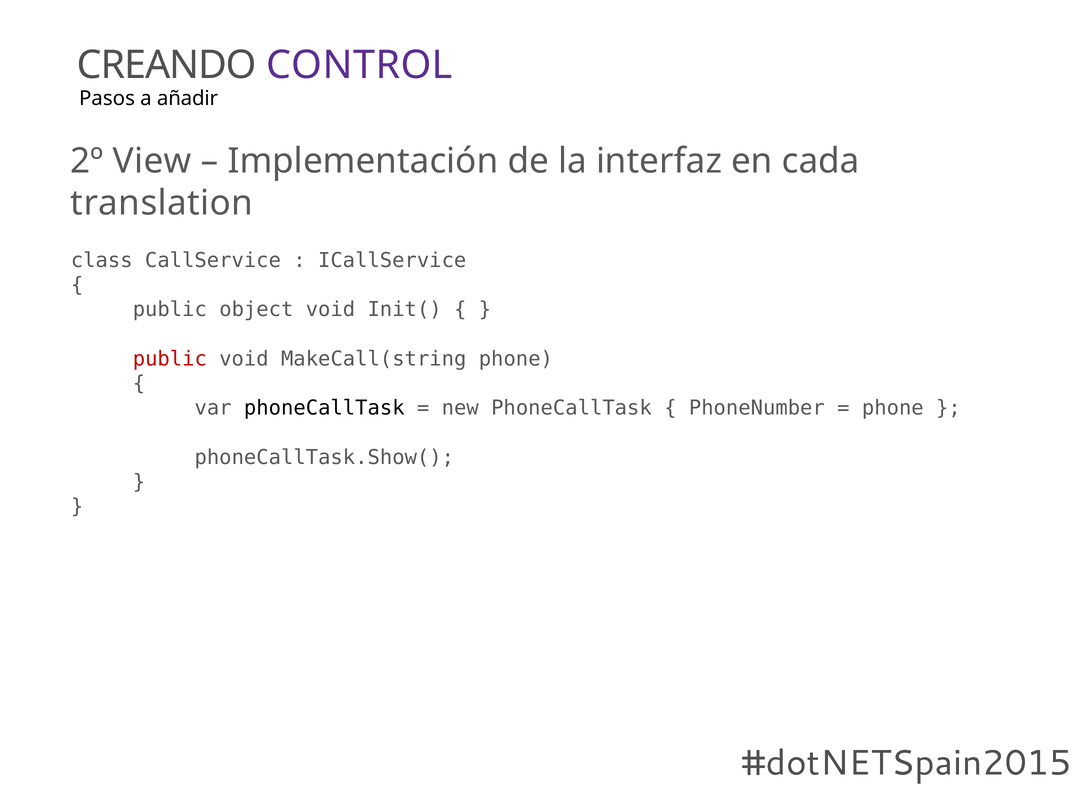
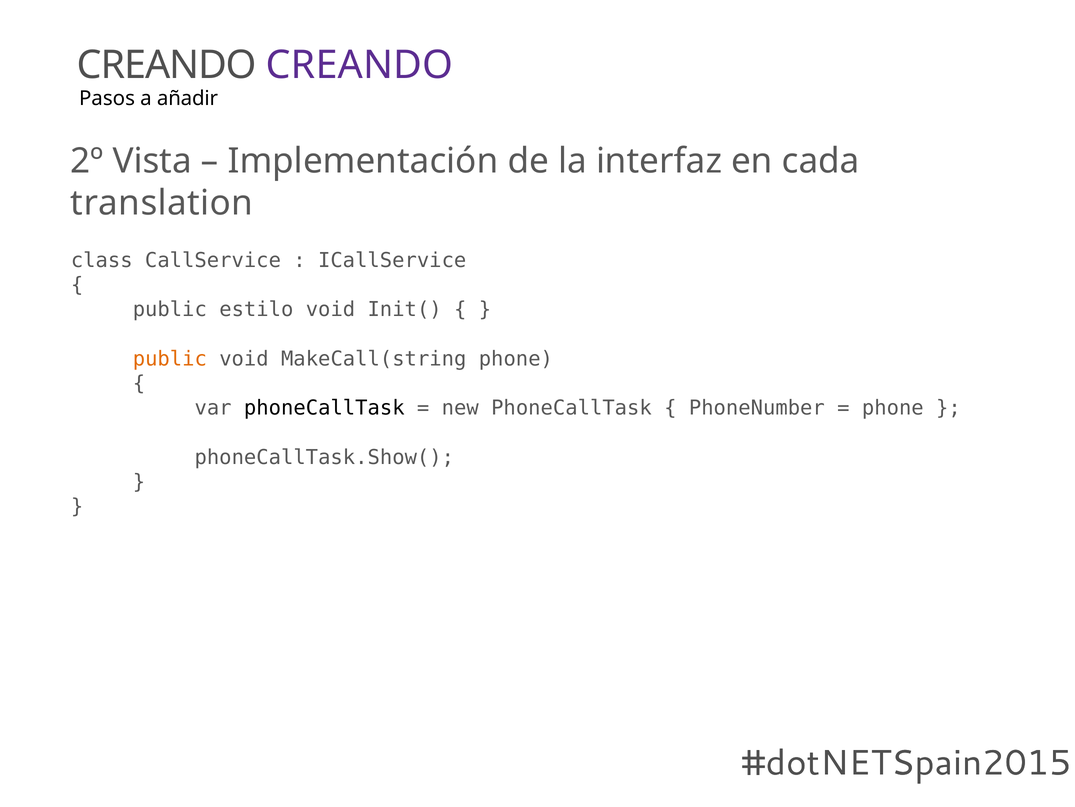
CREANDO CONTROL: CONTROL -> CREANDO
View: View -> Vista
object: object -> estilo
public at (170, 359) colour: red -> orange
